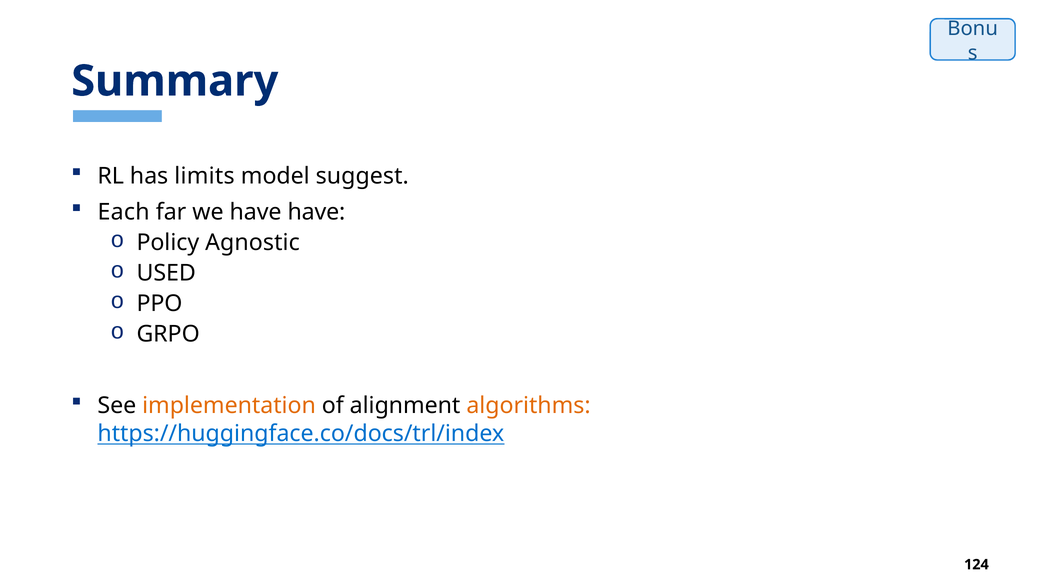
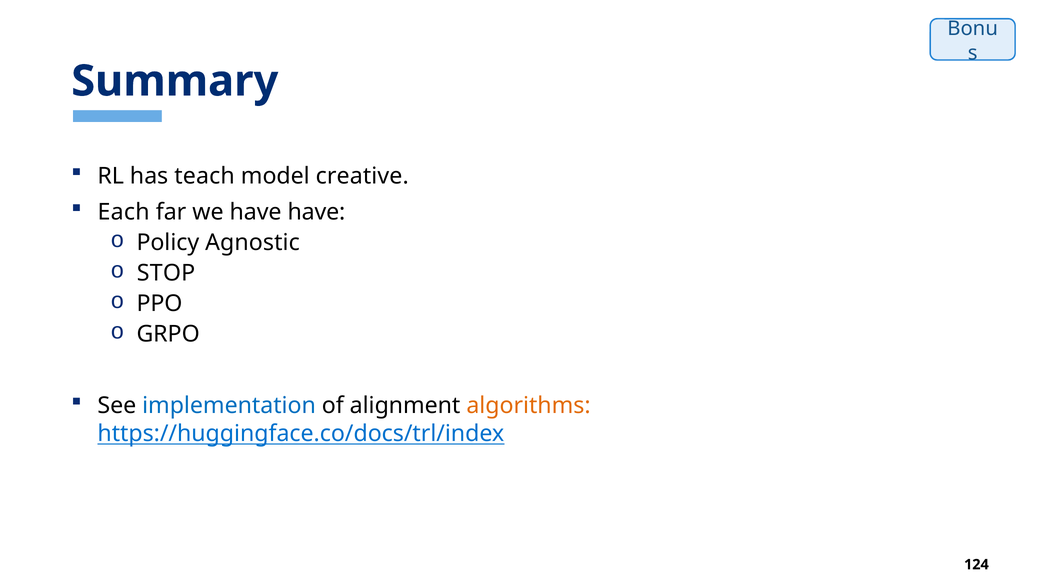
limits: limits -> teach
suggest: suggest -> creative
USED: USED -> STOP
implementation colour: orange -> blue
